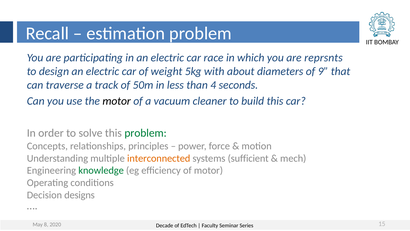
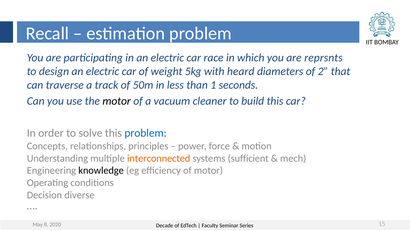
about: about -> heard
9: 9 -> 2
4: 4 -> 1
problem at (146, 133) colour: green -> blue
knowledge colour: green -> black
designs: designs -> diverse
